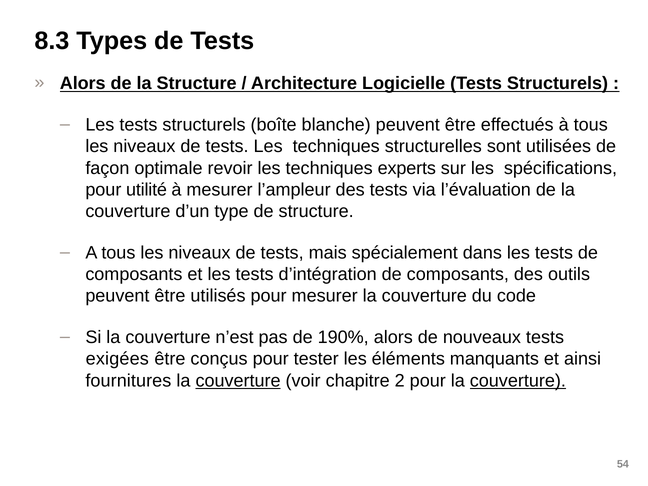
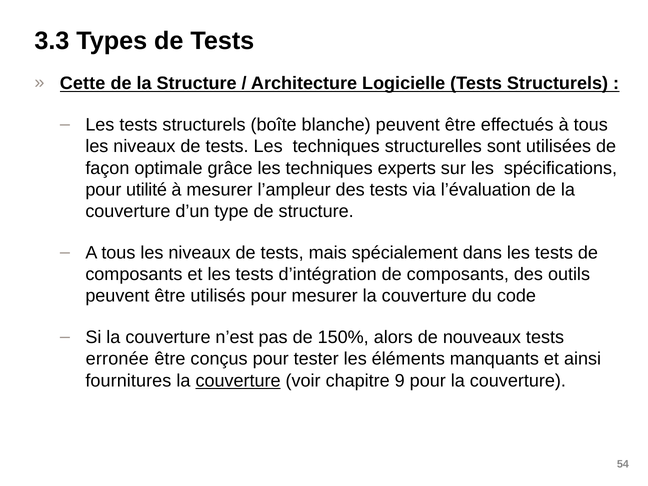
8.3: 8.3 -> 3.3
Alors at (83, 84): Alors -> Cette
revoir: revoir -> grâce
190%: 190% -> 150%
exigées: exigées -> erronée
2: 2 -> 9
couverture at (518, 381) underline: present -> none
